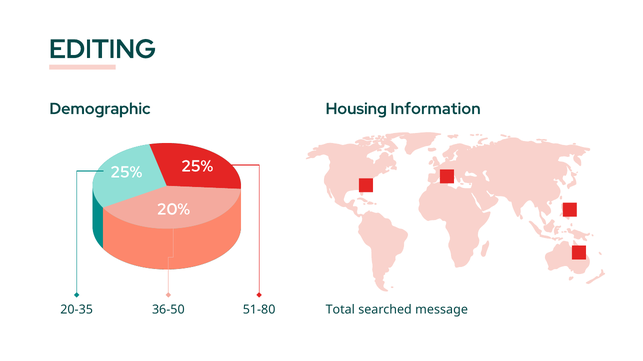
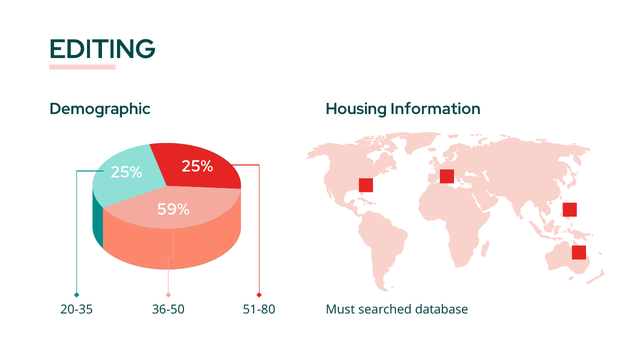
20%: 20% -> 59%
Total: Total -> Must
message: message -> database
